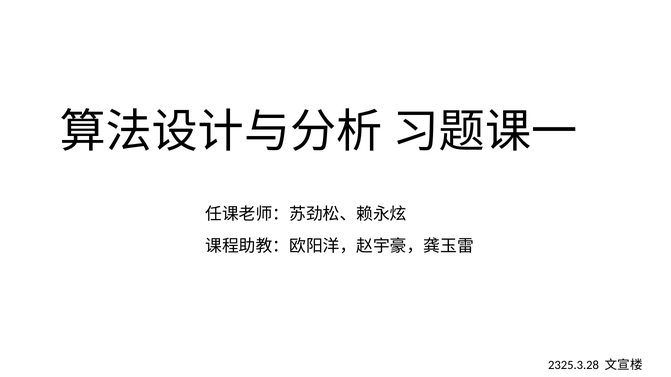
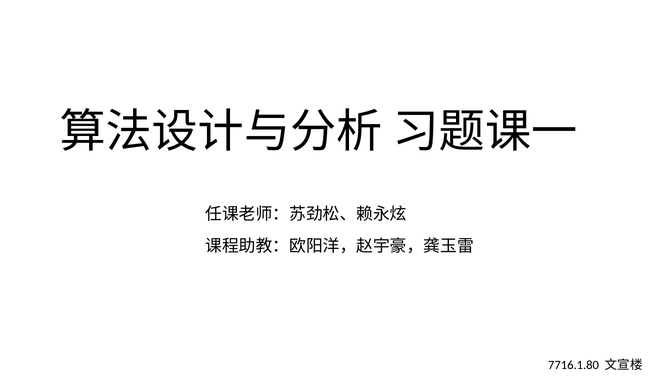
2325.3.28: 2325.3.28 -> 7716.1.80
